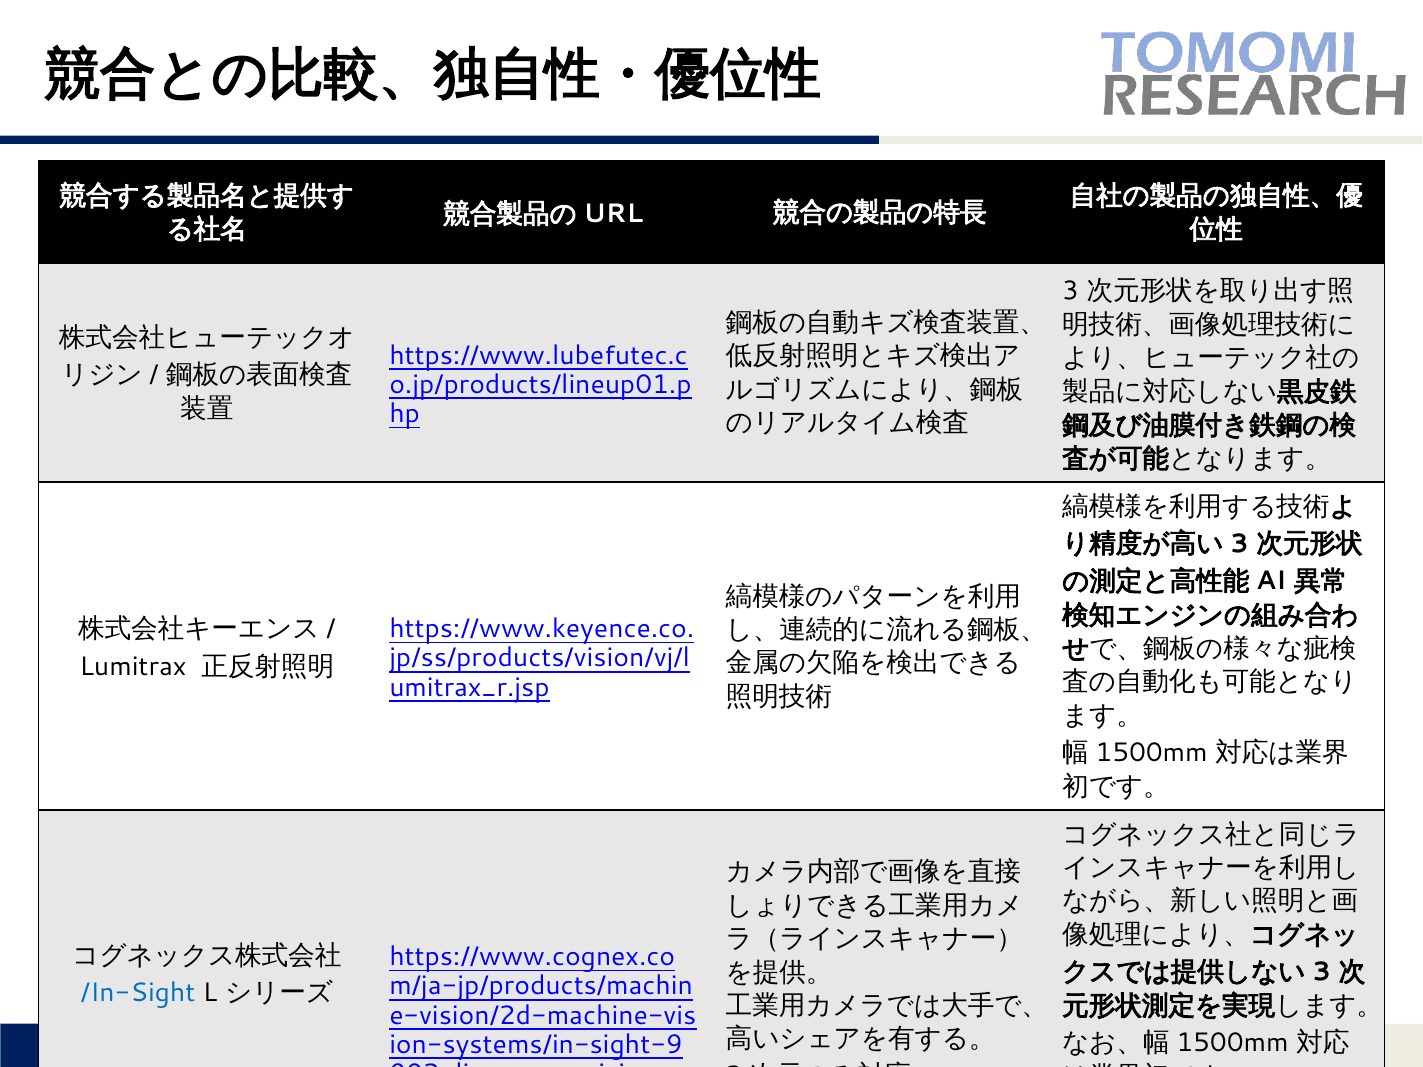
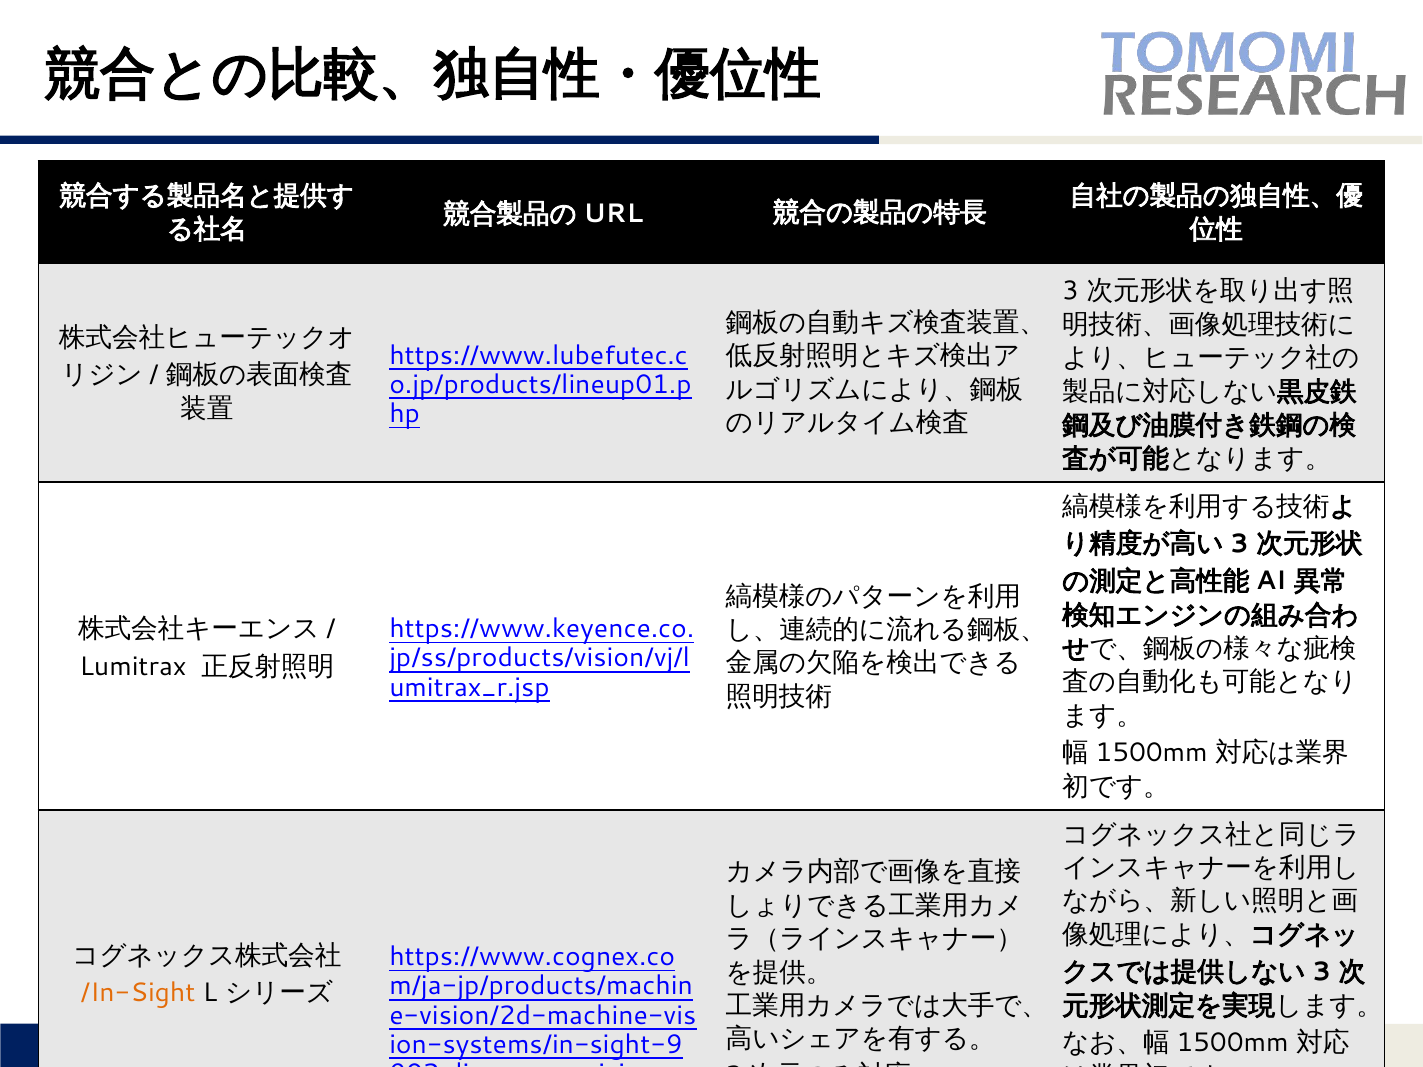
/In-Sight colour: blue -> orange
